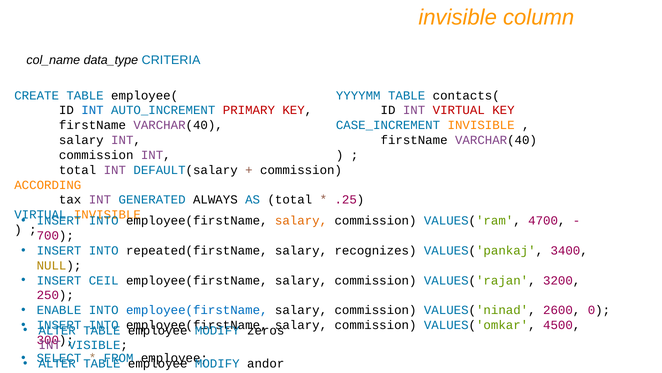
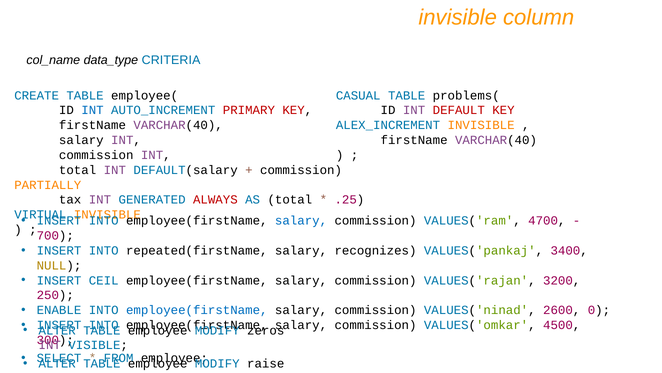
YYYYMM: YYYYMM -> CASUAL
contacts(: contacts( -> problems(
INT VIRTUAL: VIRTUAL -> DEFAULT
CASE_INCREMENT: CASE_INCREMENT -> ALEX_INCREMENT
ACCORDING: ACCORDING -> PARTIALLY
ALWAYS colour: black -> red
salary at (301, 220) colour: orange -> blue
andor: andor -> raise
